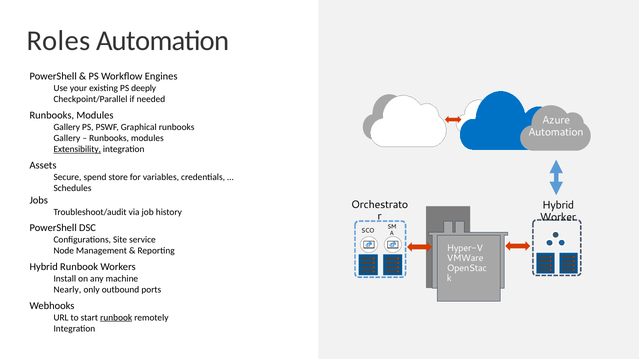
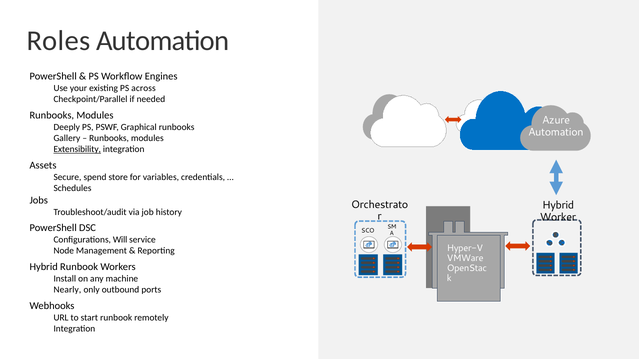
deeply: deeply -> across
Gallery at (67, 127): Gallery -> Deeply
Site: Site -> Will
runbook at (116, 318) underline: present -> none
